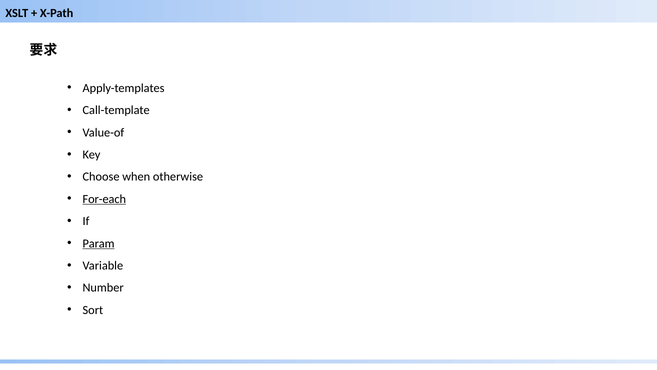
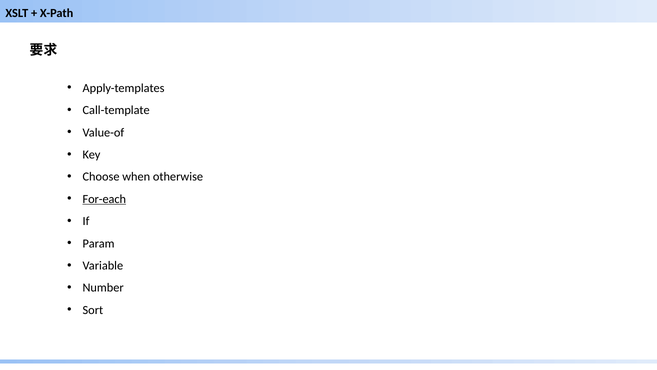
Param underline: present -> none
